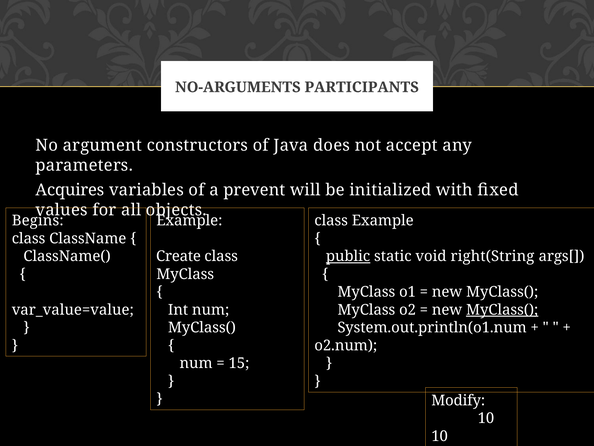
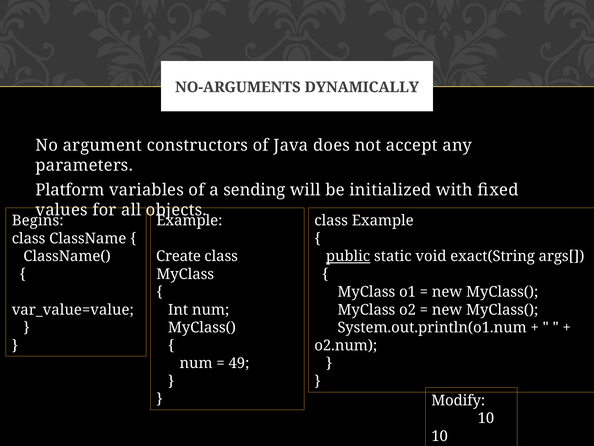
PARTICIPANTS: PARTICIPANTS -> DYNAMICALLY
Acquires: Acquires -> Platform
prevent: prevent -> sending
right(String: right(String -> exact(String
MyClass( at (502, 310) underline: present -> none
15: 15 -> 49
